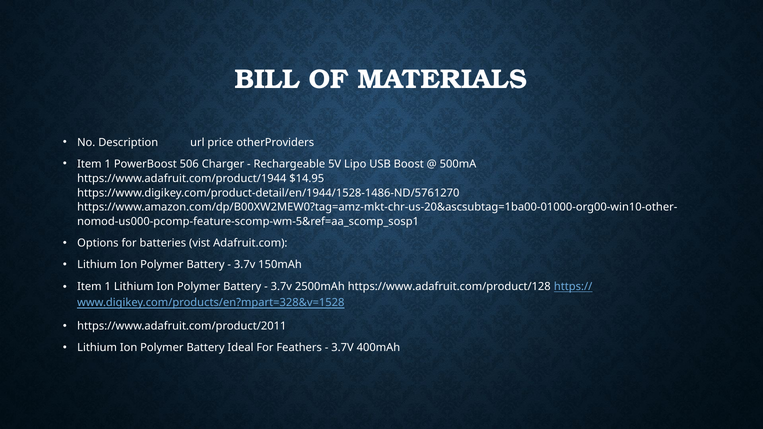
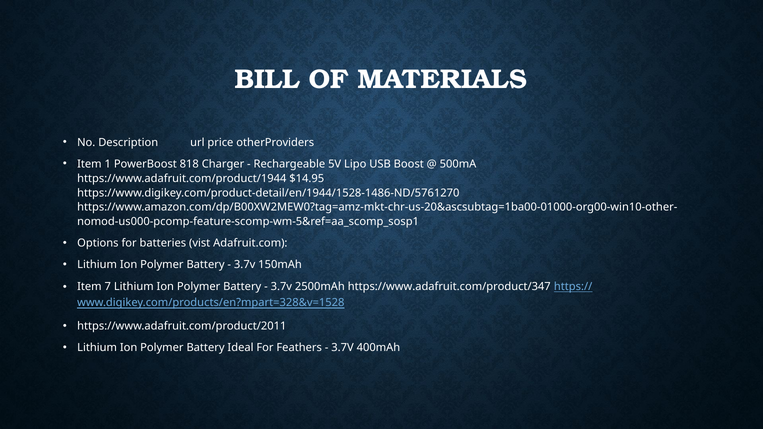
506: 506 -> 818
1 at (108, 287): 1 -> 7
https://www.adafruit.com/product/128: https://www.adafruit.com/product/128 -> https://www.adafruit.com/product/347
